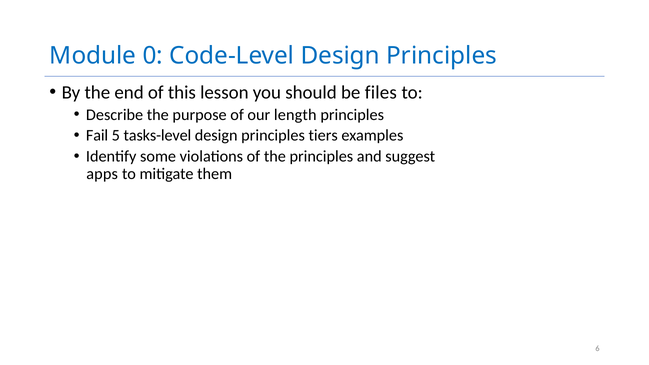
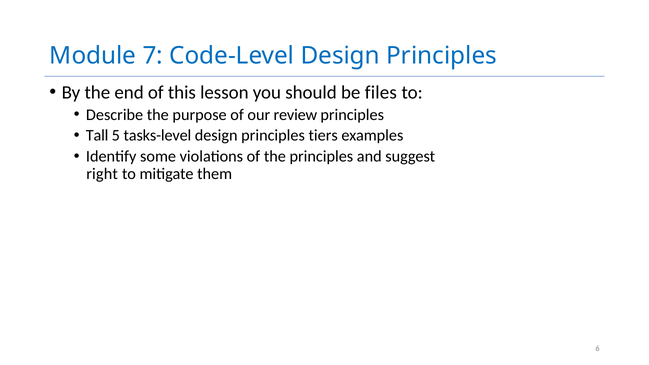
0: 0 -> 7
length: length -> review
Fail: Fail -> Tall
apps: apps -> right
